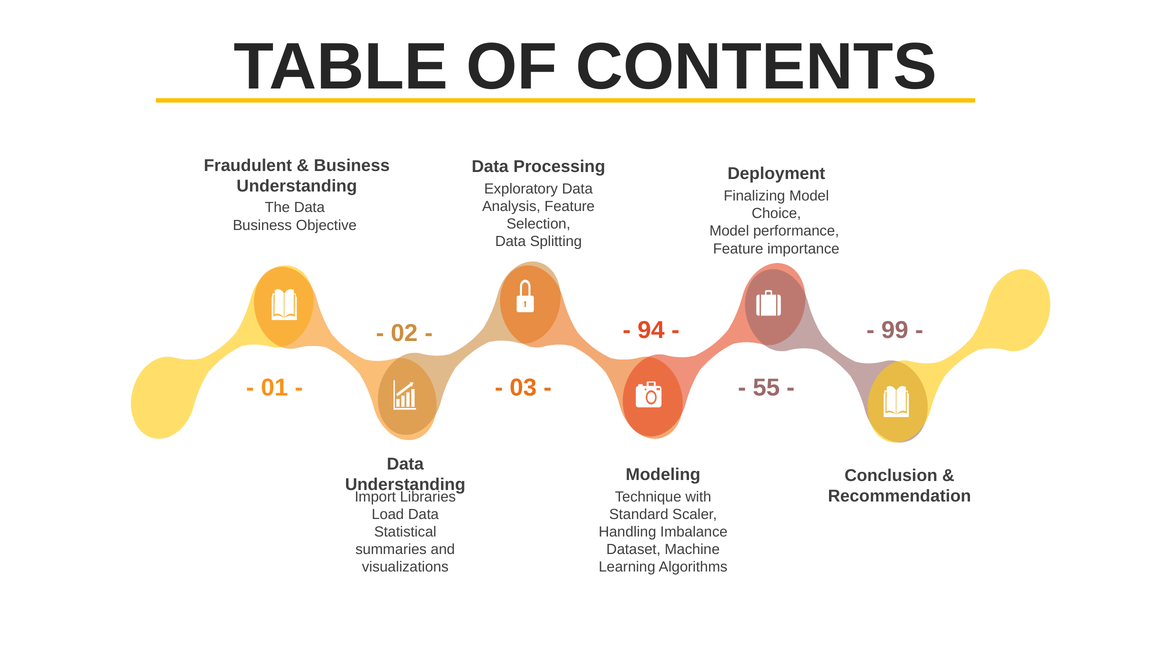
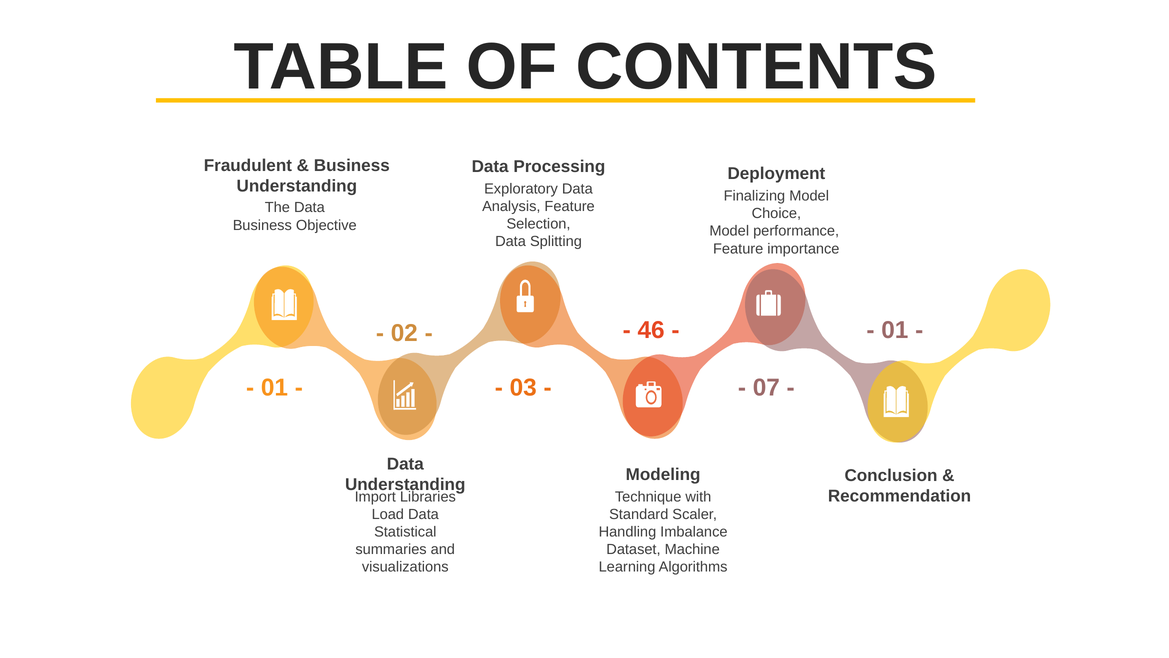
94: 94 -> 46
99 at (895, 330): 99 -> 01
55: 55 -> 07
